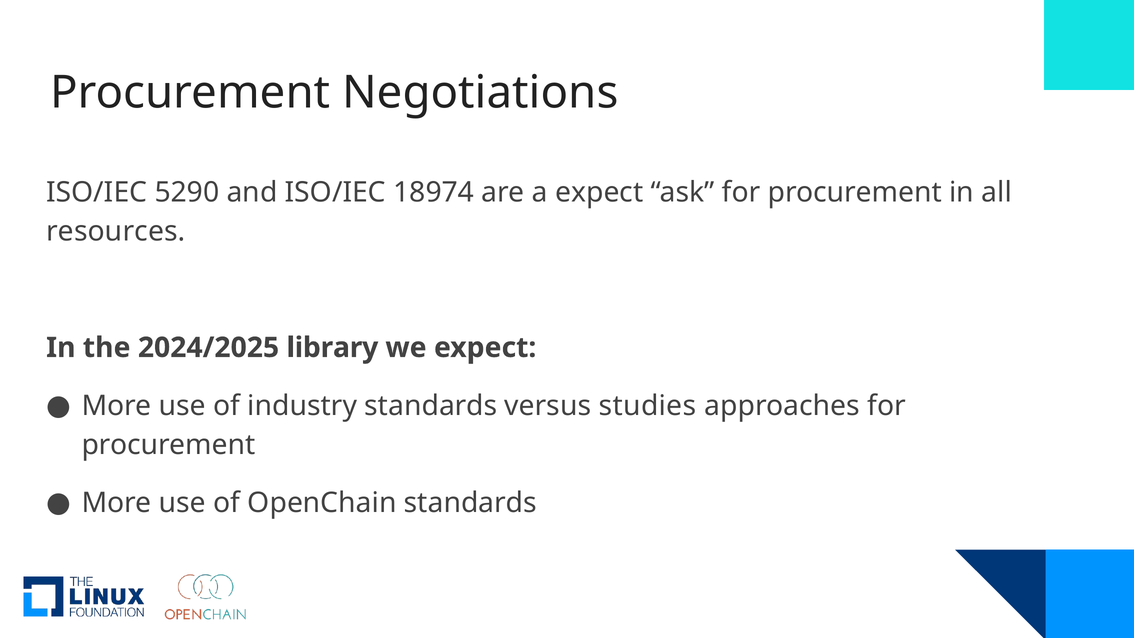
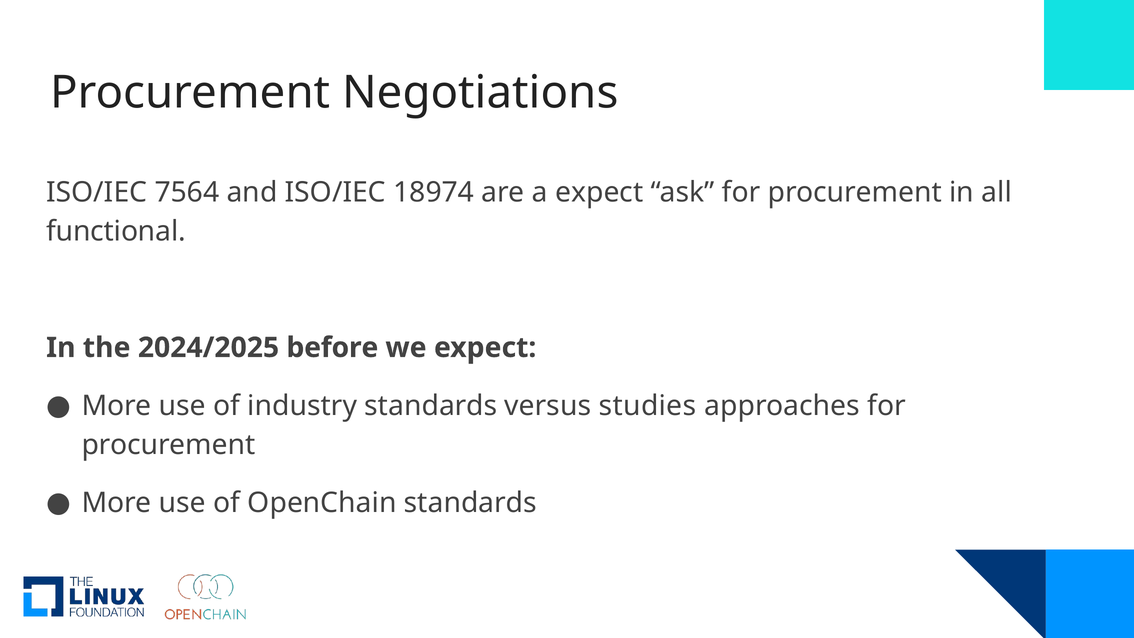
5290: 5290 -> 7564
resources: resources -> functional
library: library -> before
